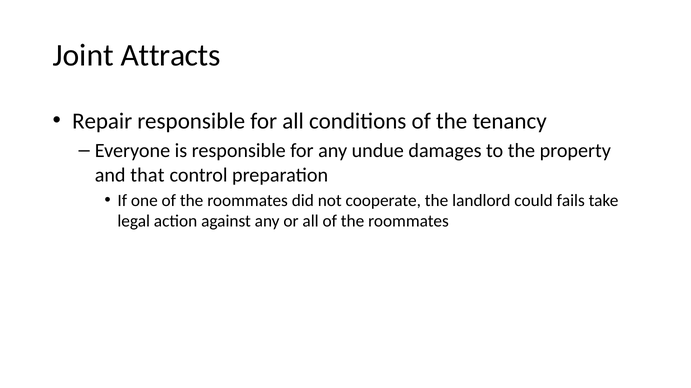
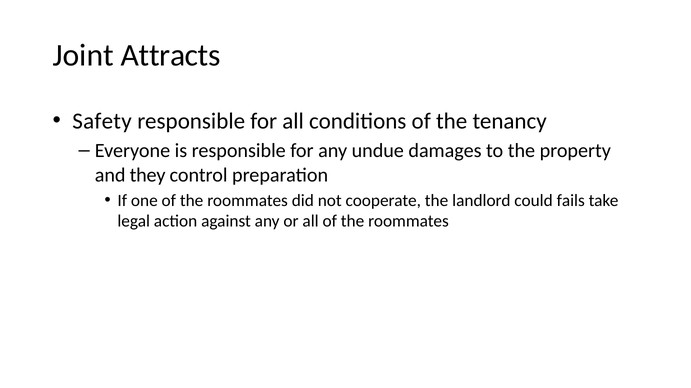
Repair: Repair -> Safety
that: that -> they
